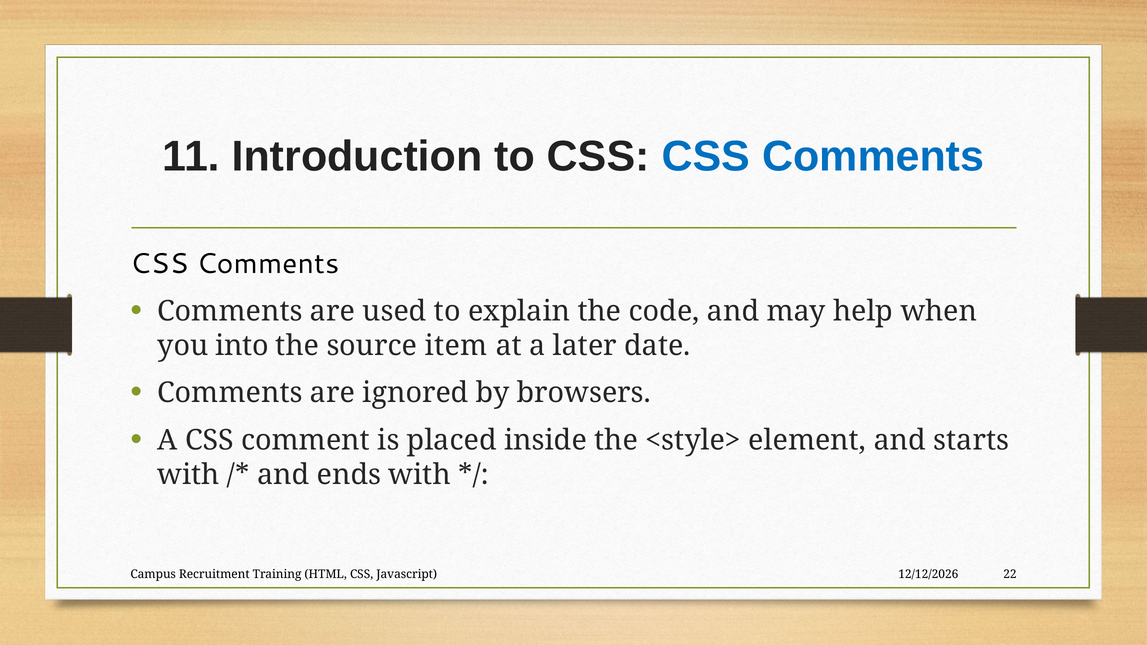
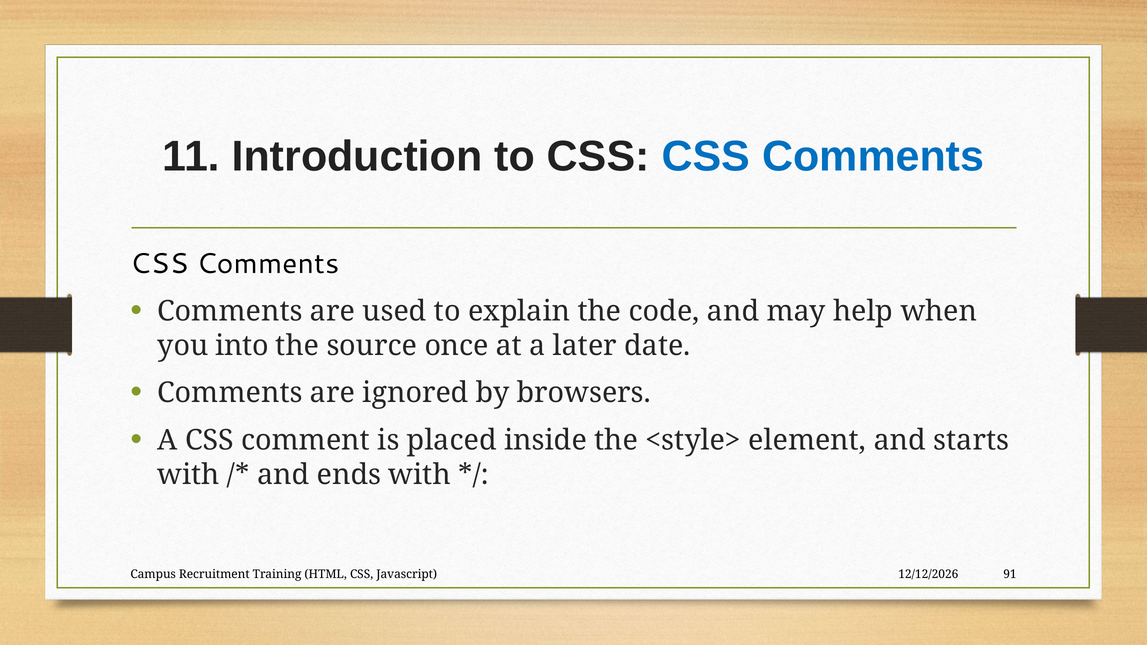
item: item -> once
22: 22 -> 91
